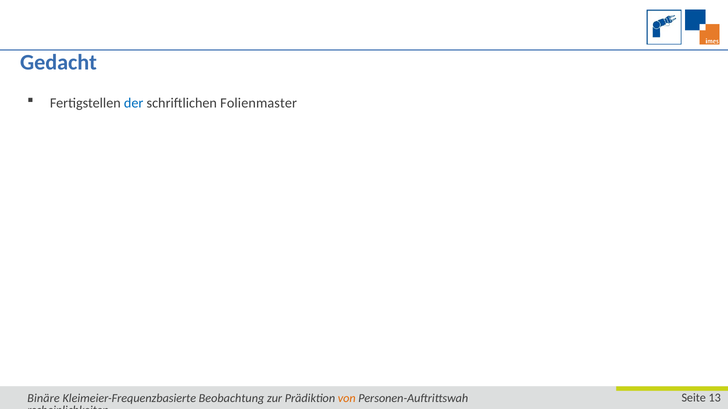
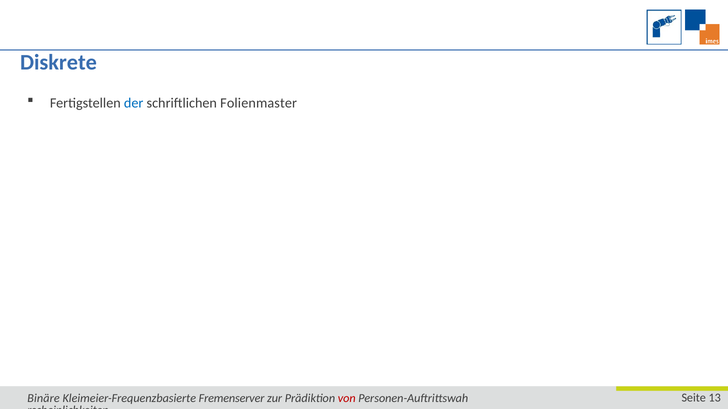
Gedacht: Gedacht -> Diskrete
Beobachtung: Beobachtung -> Fremenserver
von colour: orange -> red
